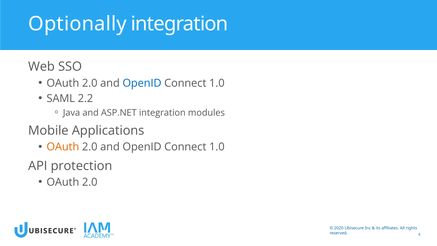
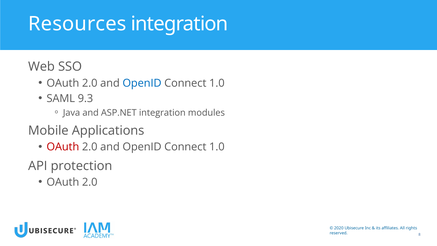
Optionally: Optionally -> Resources
2.2: 2.2 -> 9.3
OAuth at (63, 147) colour: orange -> red
